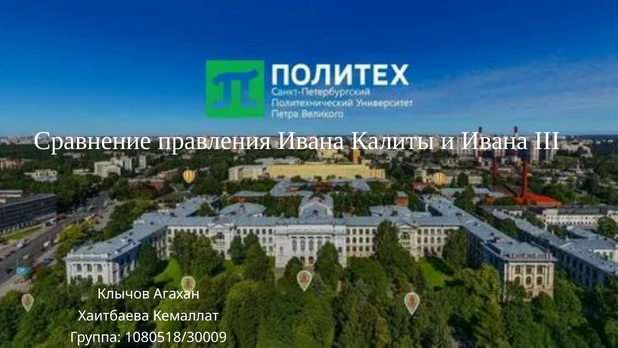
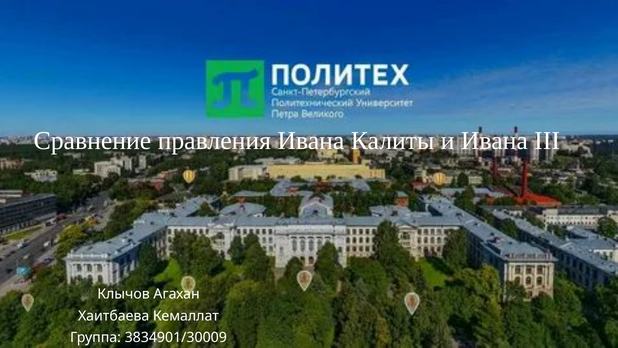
1080518/30009: 1080518/30009 -> 3834901/30009
